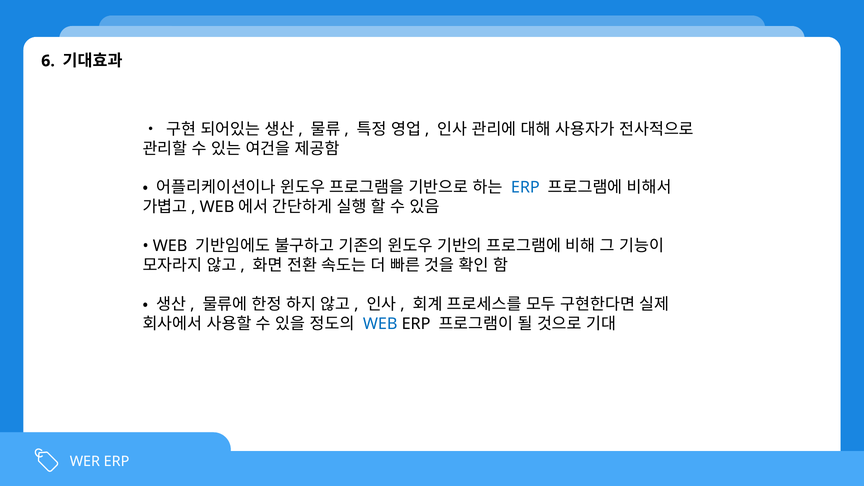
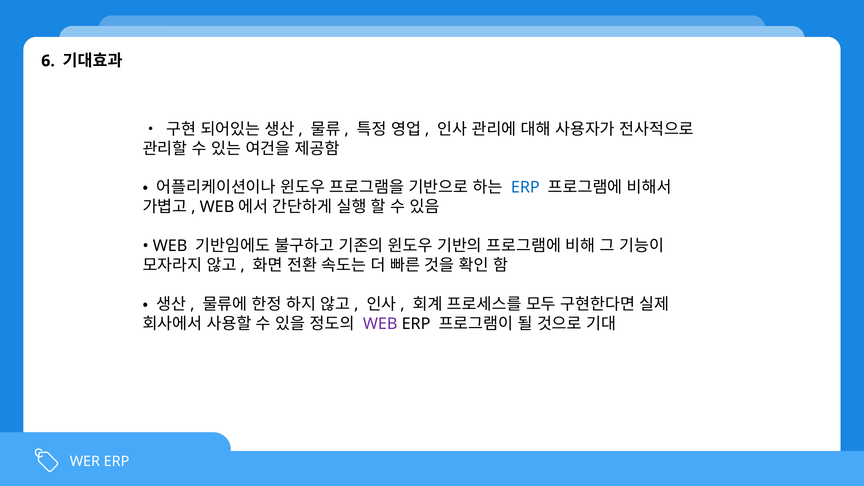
WEB at (380, 324) colour: blue -> purple
